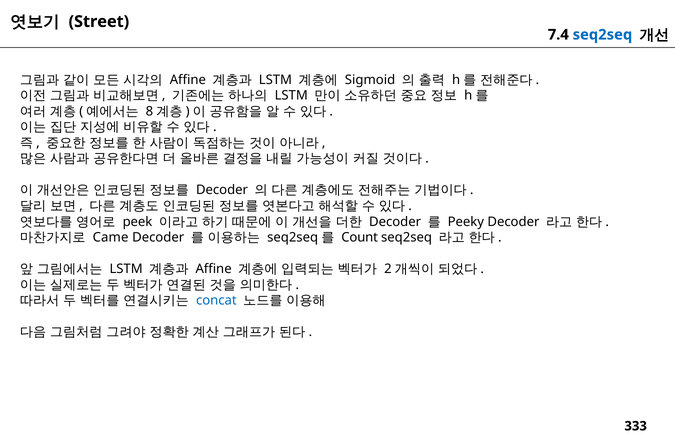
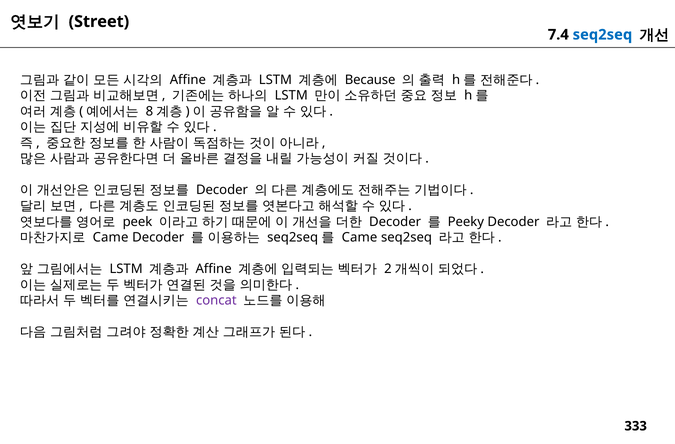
Sigmoid: Sigmoid -> Because
Count at (360, 237): Count -> Came
concat colour: blue -> purple
